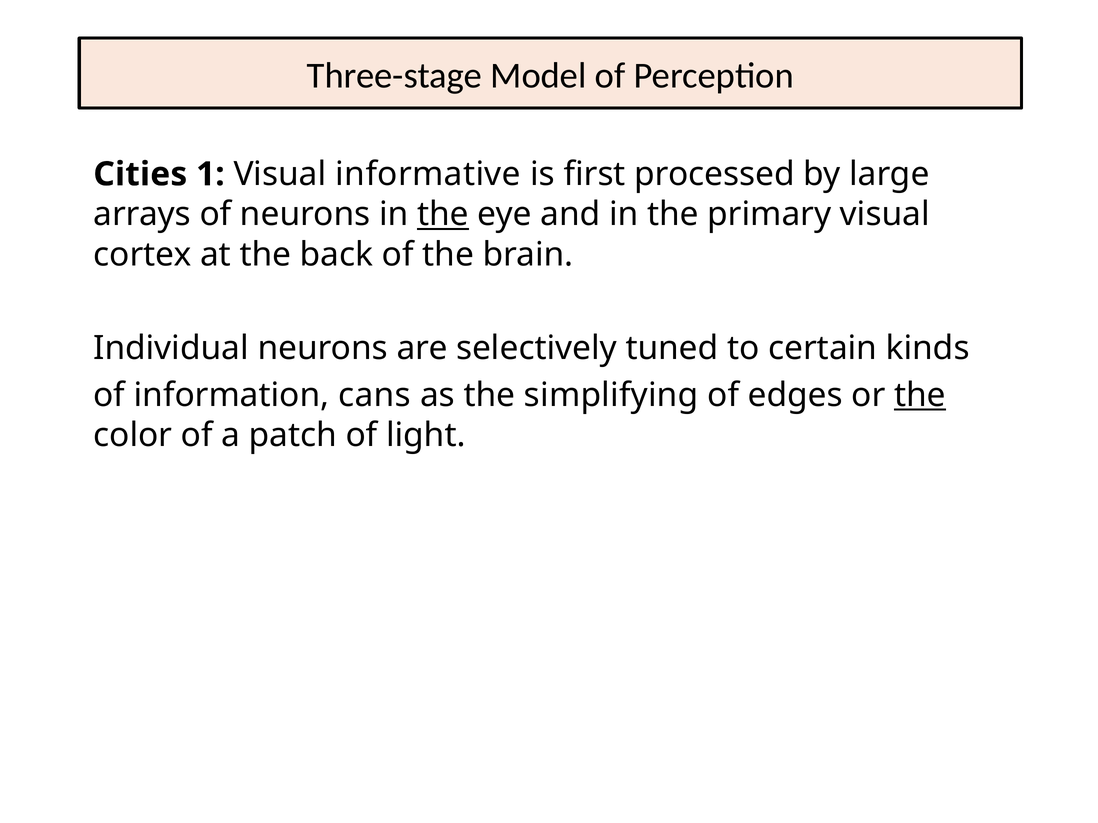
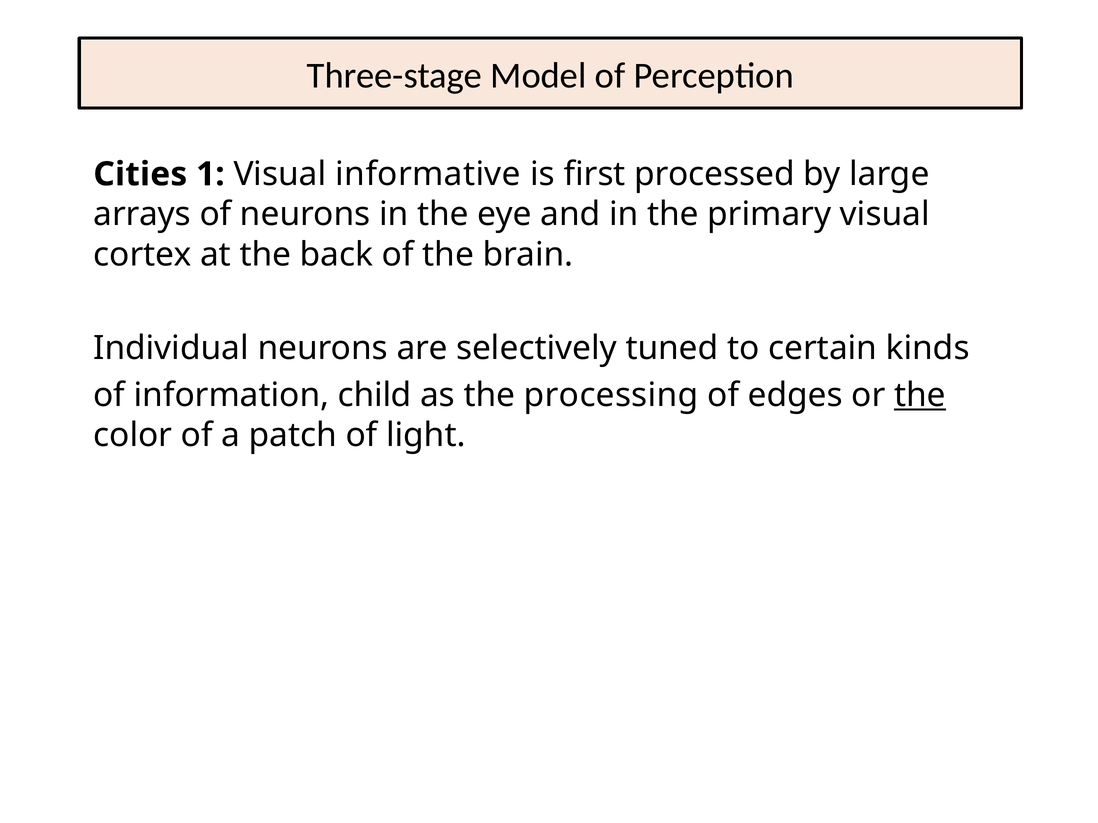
the at (443, 215) underline: present -> none
cans: cans -> child
simplifying: simplifying -> processing
